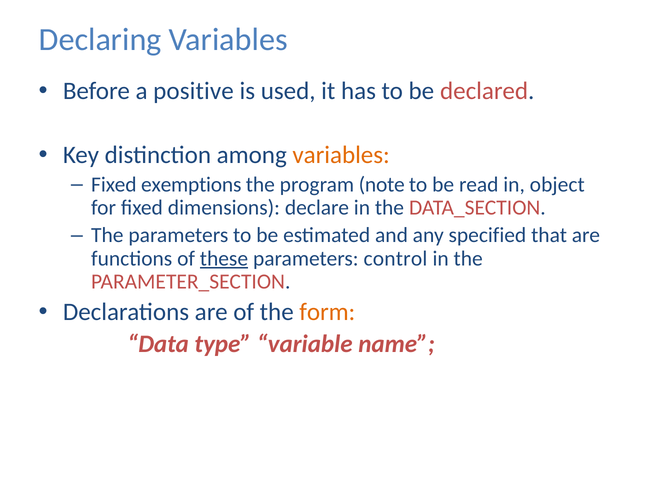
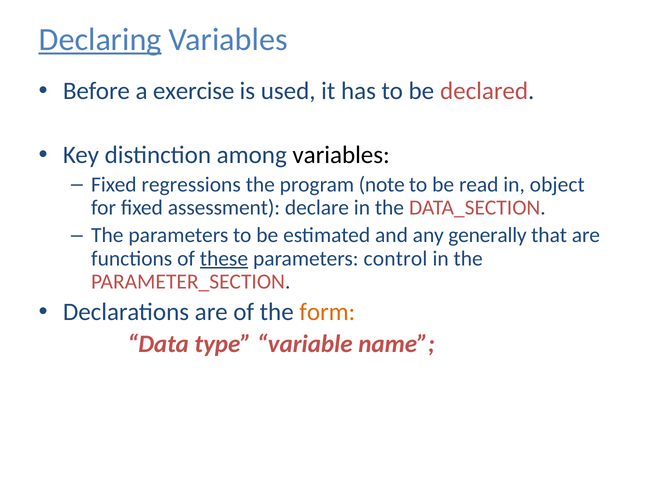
Declaring underline: none -> present
positive: positive -> exercise
variables at (341, 155) colour: orange -> black
exemptions: exemptions -> regressions
dimensions: dimensions -> assessment
specified: specified -> generally
